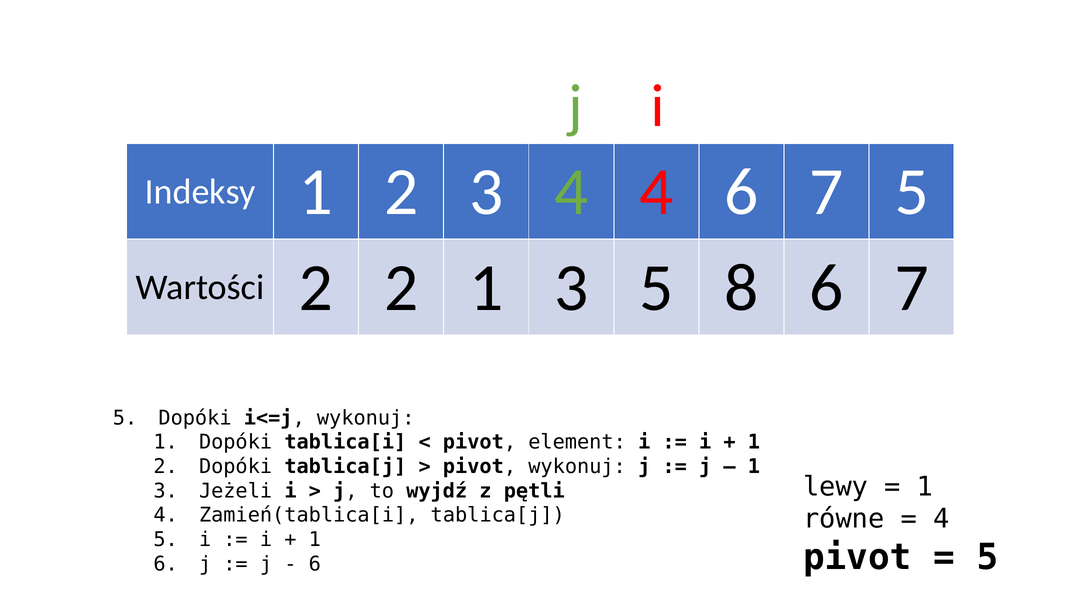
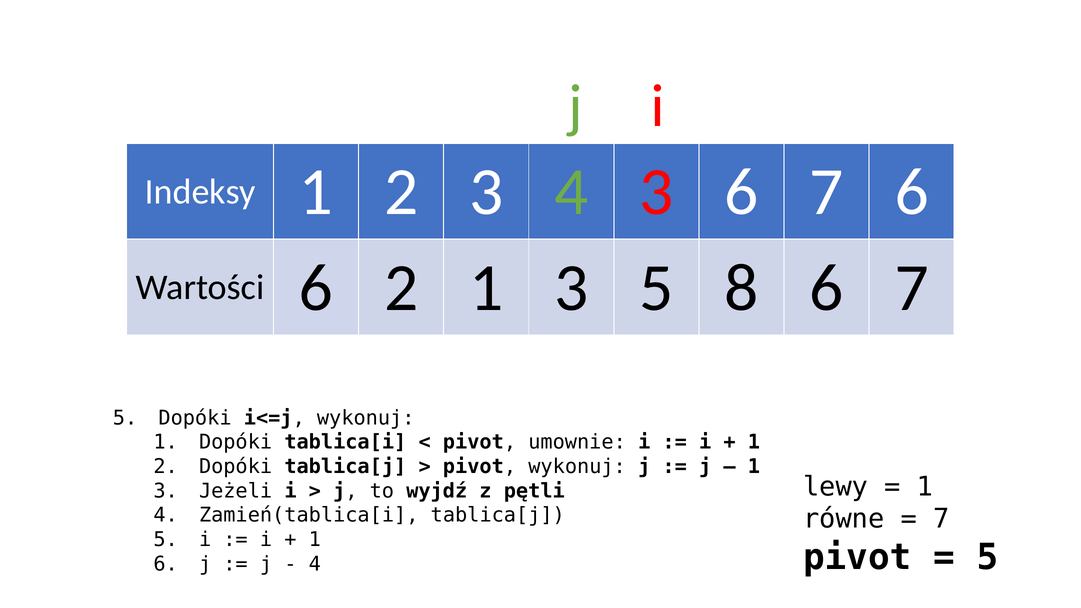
4 4: 4 -> 3
7 5: 5 -> 6
Wartości 2: 2 -> 6
element: element -> umownie
4 at (941, 519): 4 -> 7
6 at (315, 564): 6 -> 4
